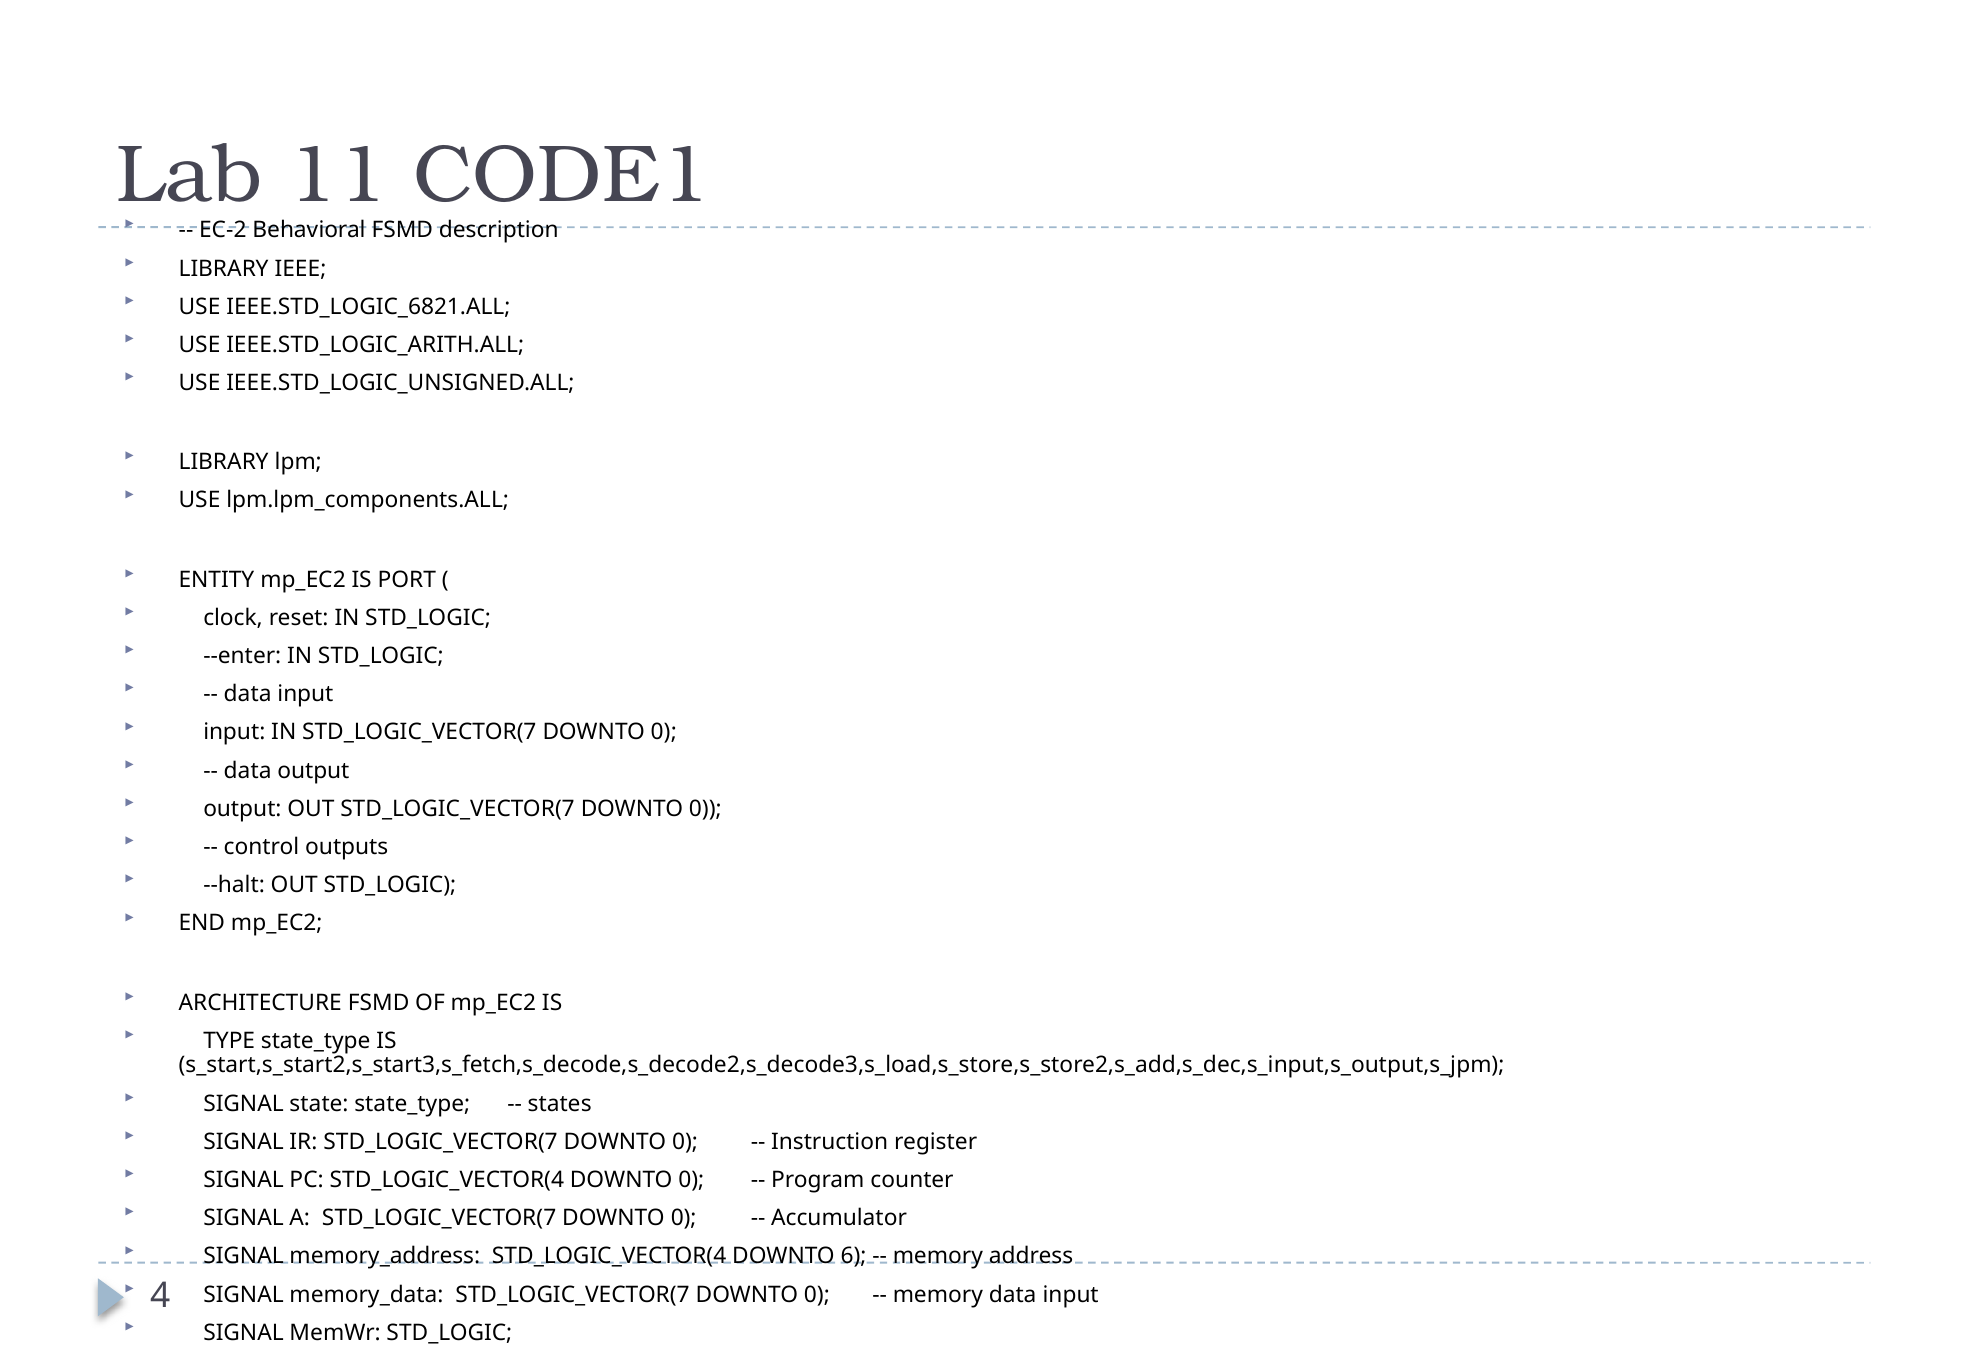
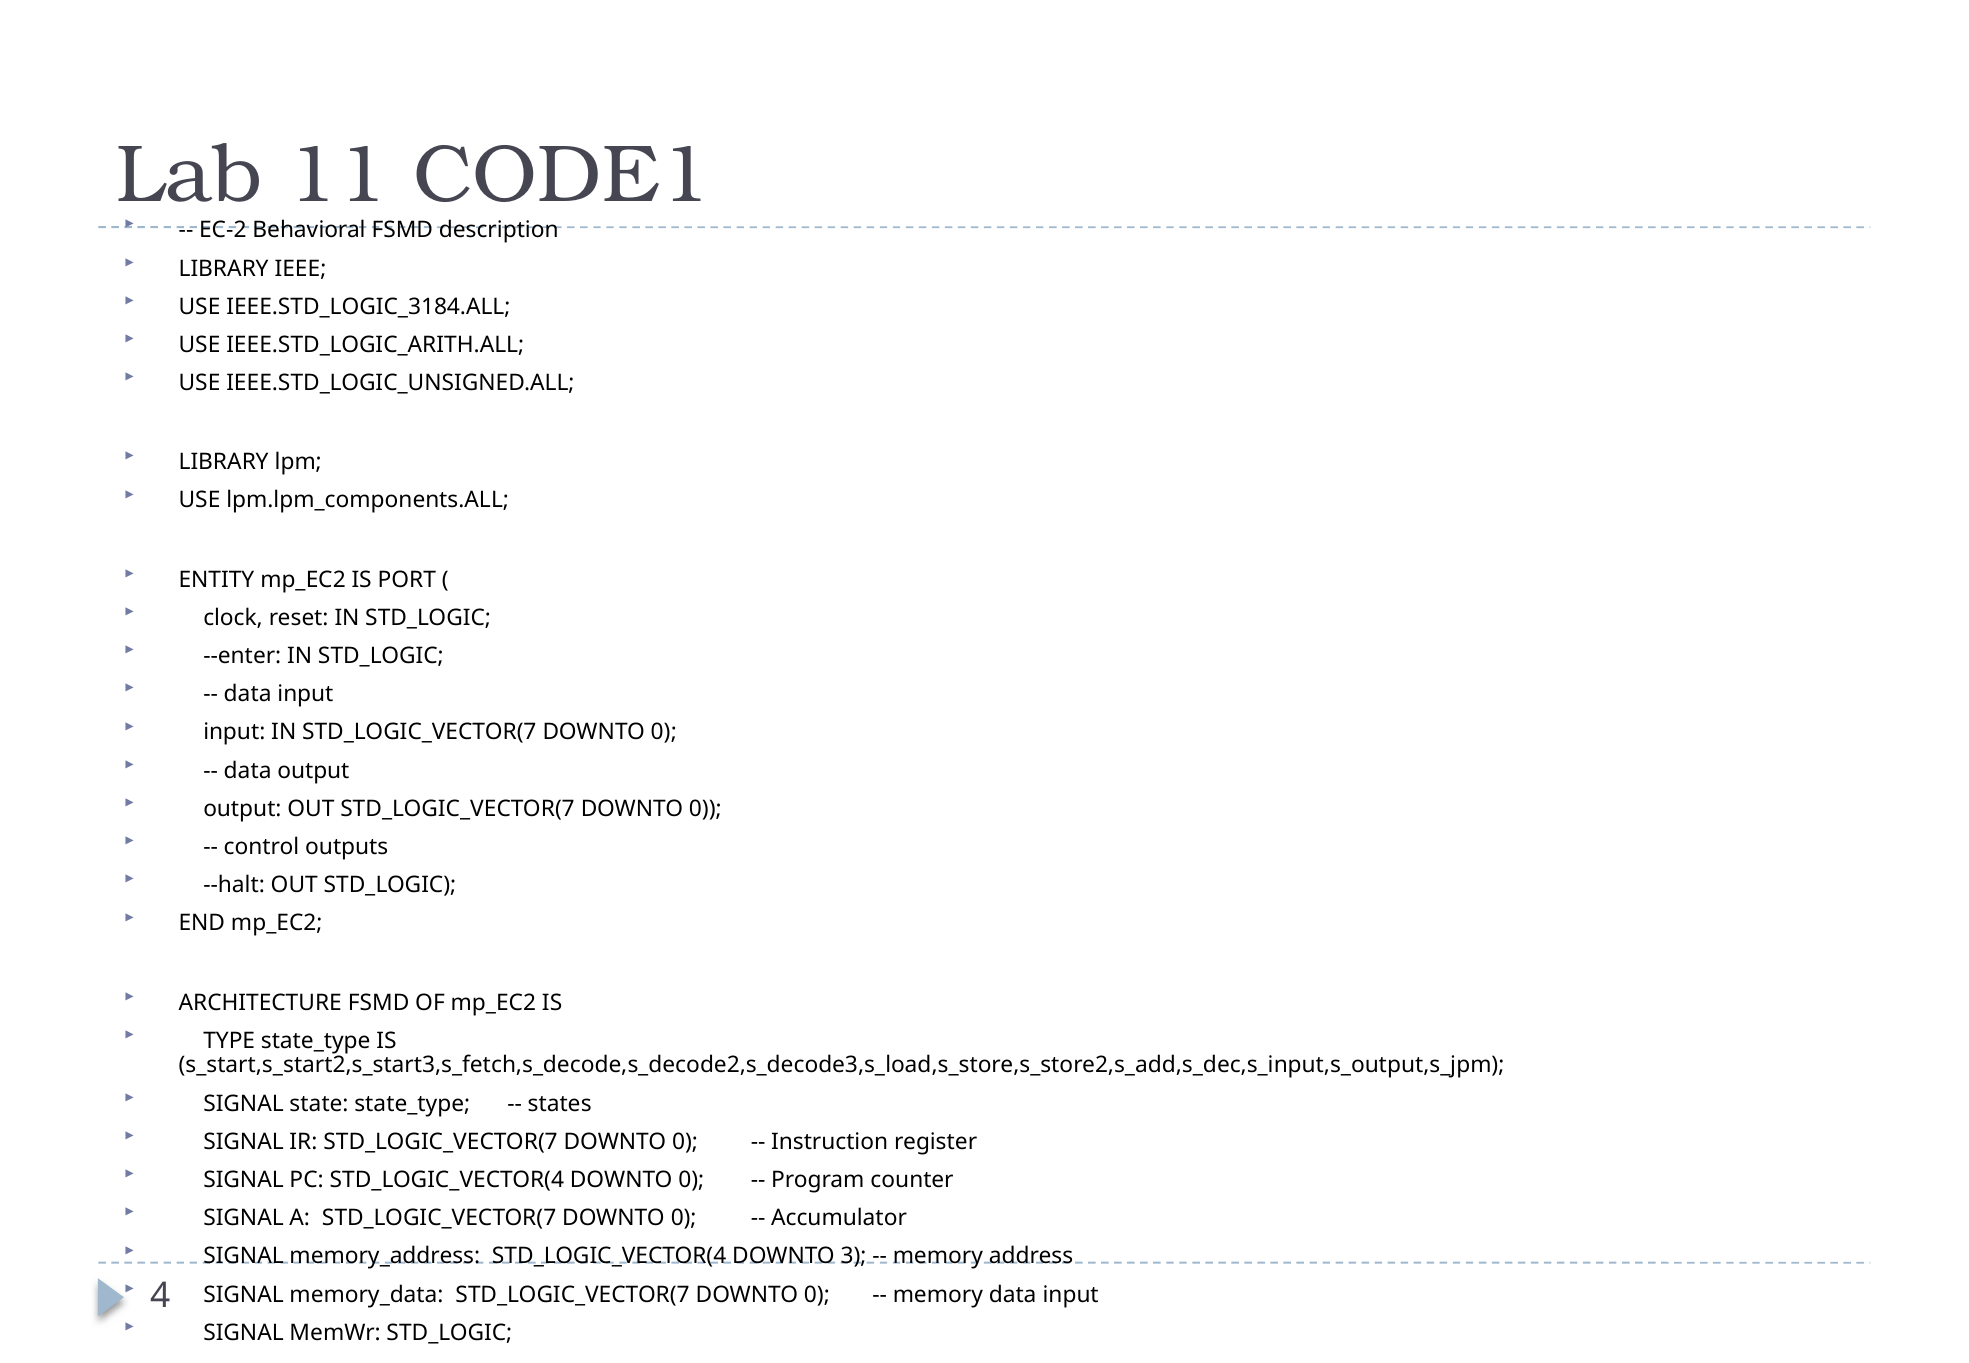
IEEE.STD_LOGIC_6821.ALL: IEEE.STD_LOGIC_6821.ALL -> IEEE.STD_LOGIC_3184.ALL
6: 6 -> 3
